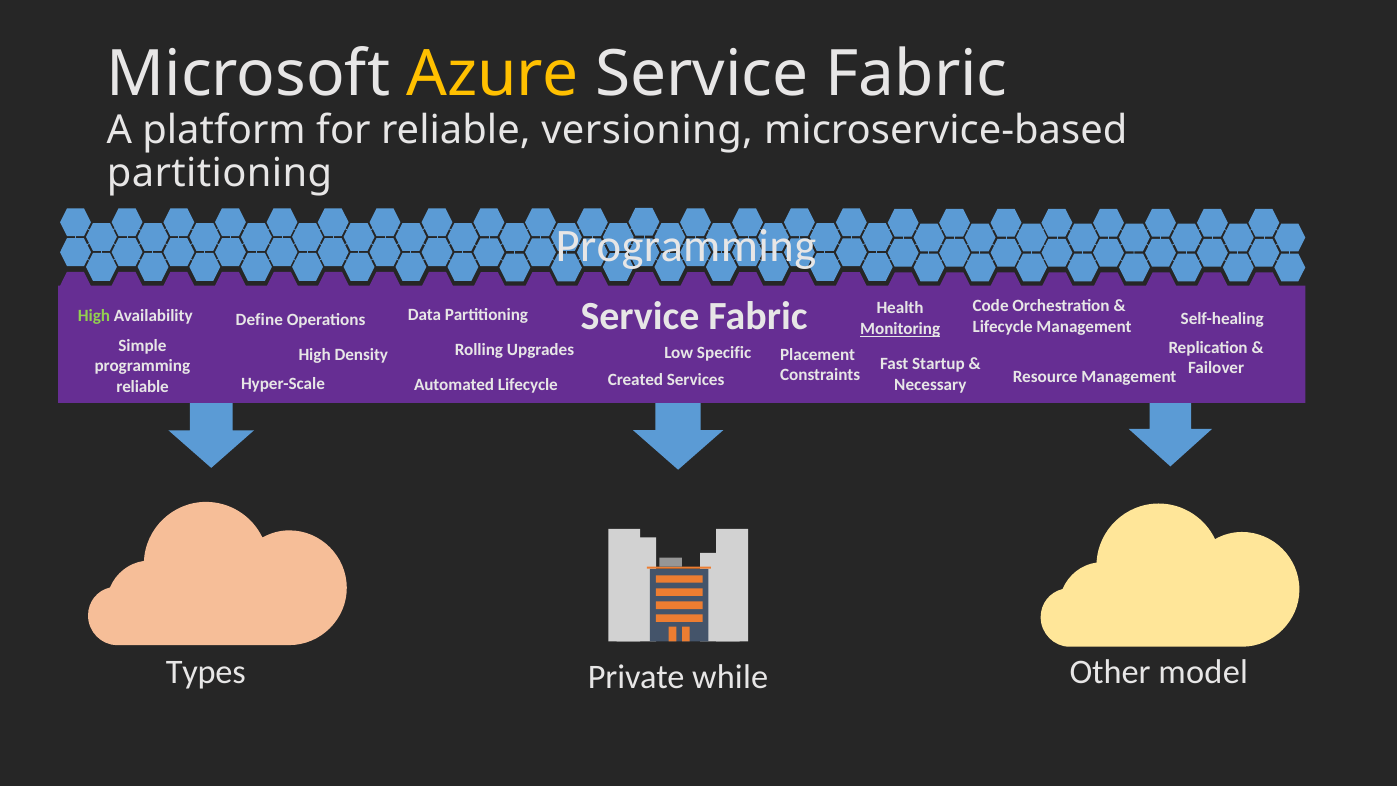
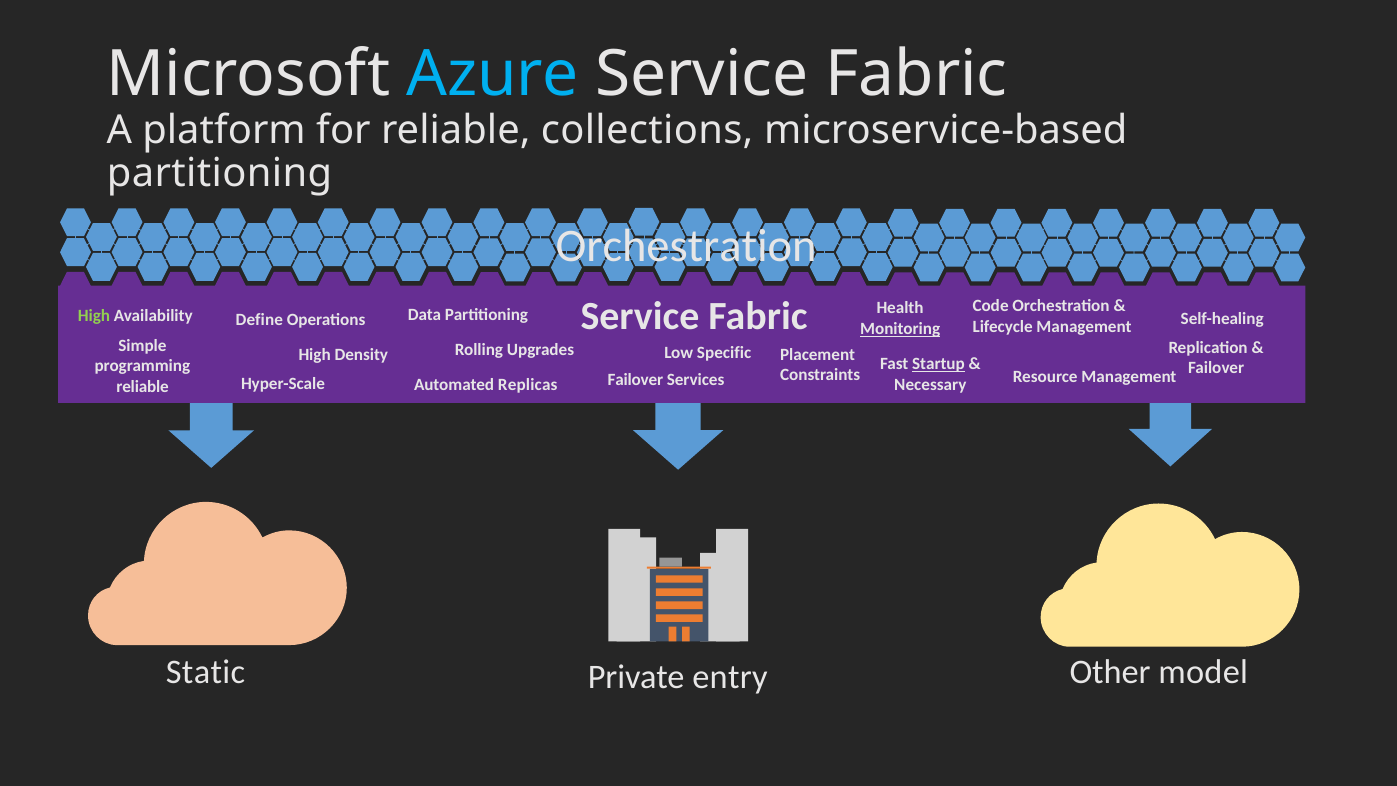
Azure colour: yellow -> light blue
versioning: versioning -> collections
Programming at (686, 246): Programming -> Orchestration
Startup underline: none -> present
Created at (635, 379): Created -> Failover
Automated Lifecycle: Lifecycle -> Replicas
Types: Types -> Static
while: while -> entry
